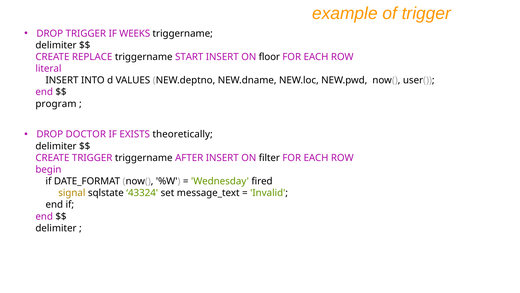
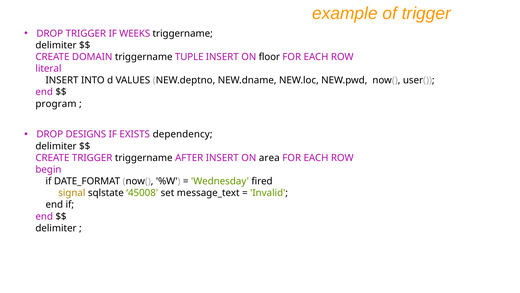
REPLACE: REPLACE -> DOMAIN
START: START -> TUPLE
DOCTOR: DOCTOR -> DESIGNS
theoretically: theoretically -> dependency
filter: filter -> area
43324: 43324 -> 45008
